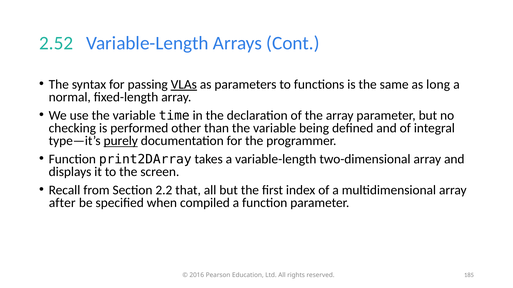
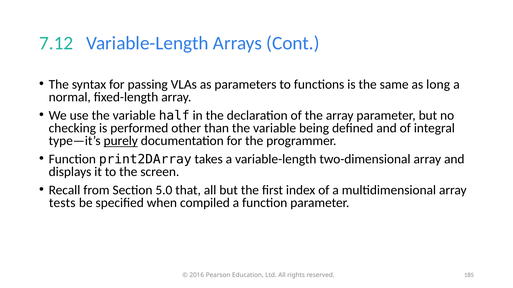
2.52: 2.52 -> 7.12
VLAs underline: present -> none
time: time -> half
2.2: 2.2 -> 5.0
after: after -> tests
